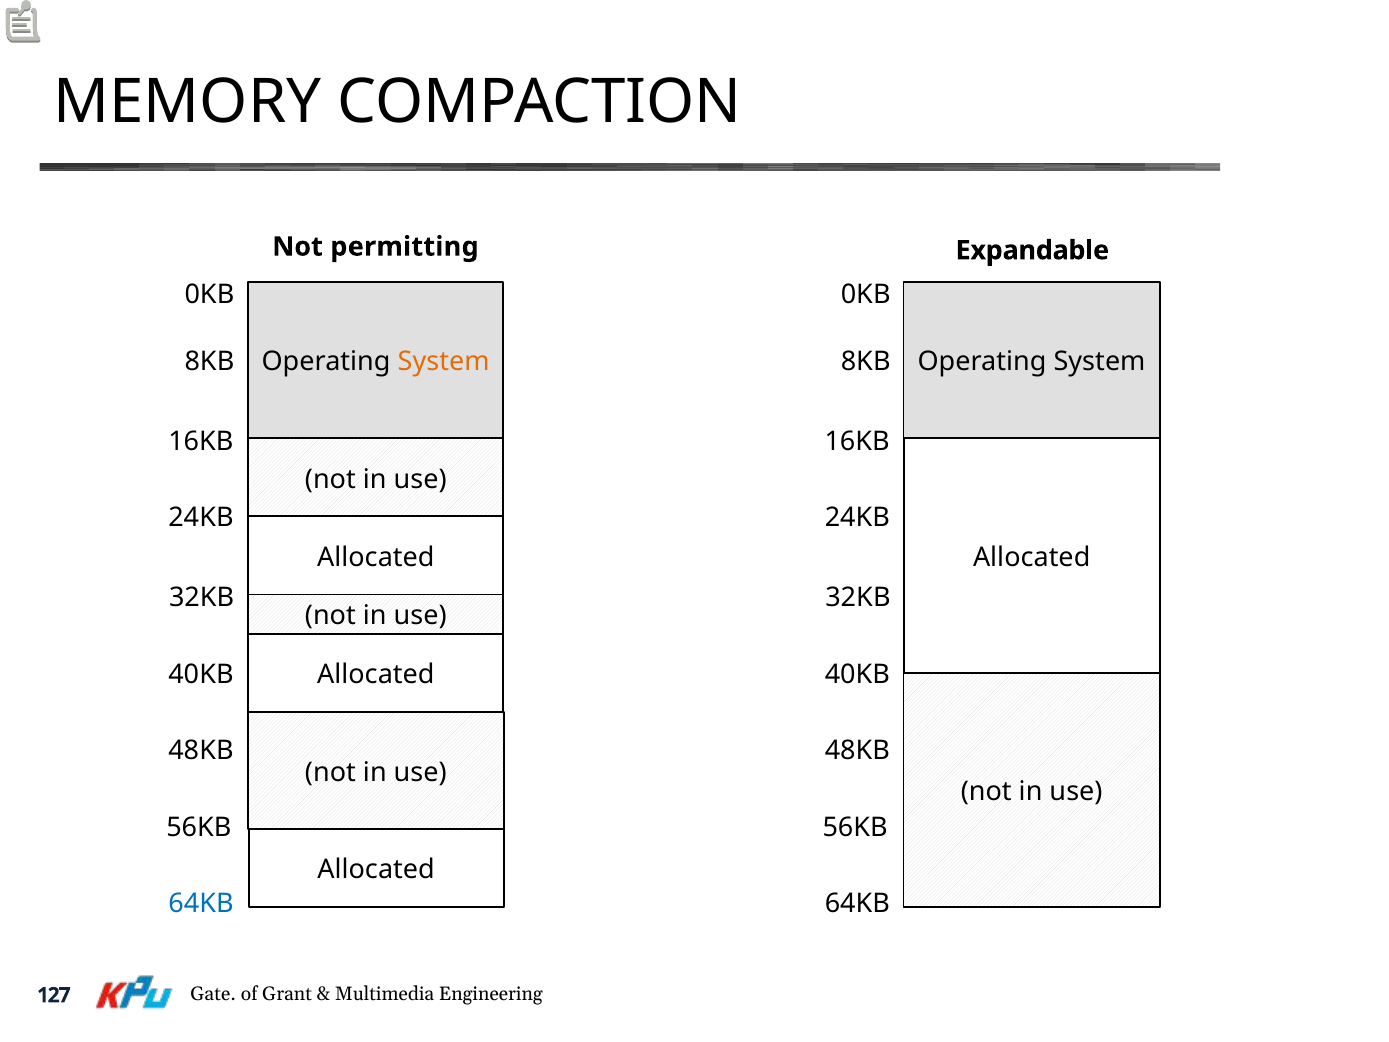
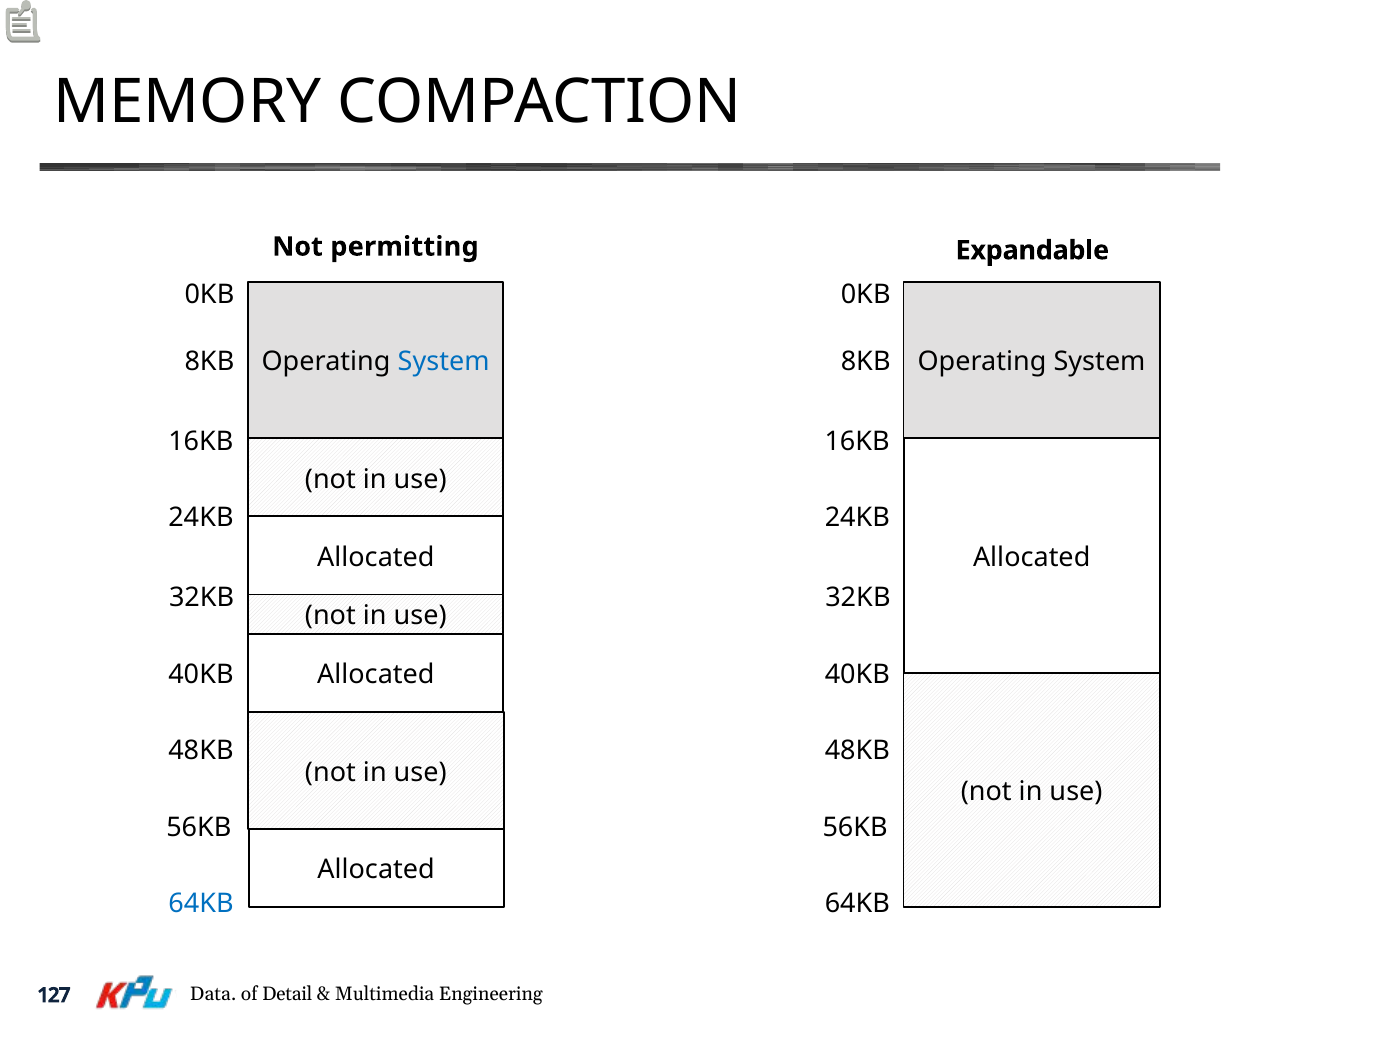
System at (444, 362) colour: orange -> blue
Gate: Gate -> Data
Grant: Grant -> Detail
